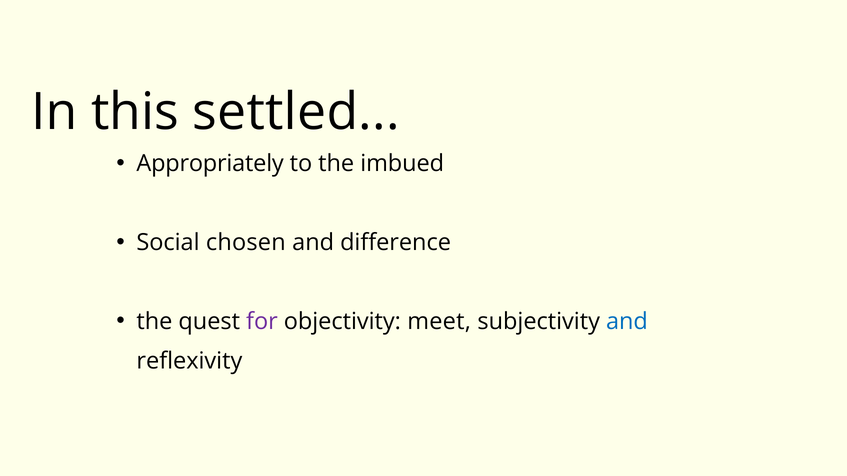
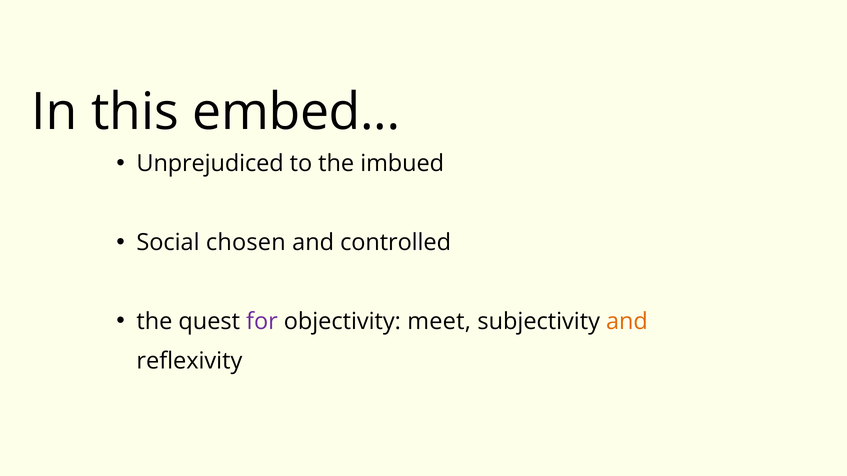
settled: settled -> embed
Appropriately: Appropriately -> Unprejudiced
difference: difference -> controlled
and at (627, 322) colour: blue -> orange
